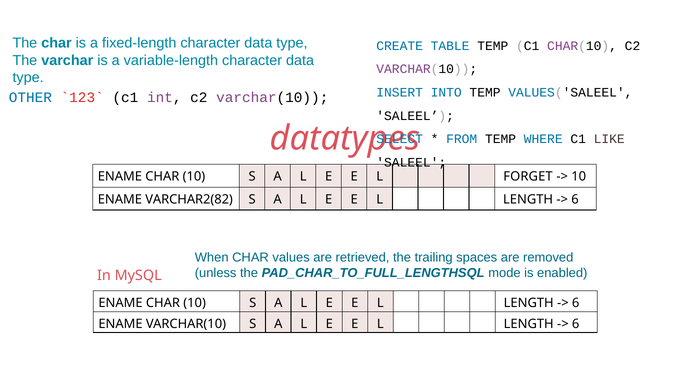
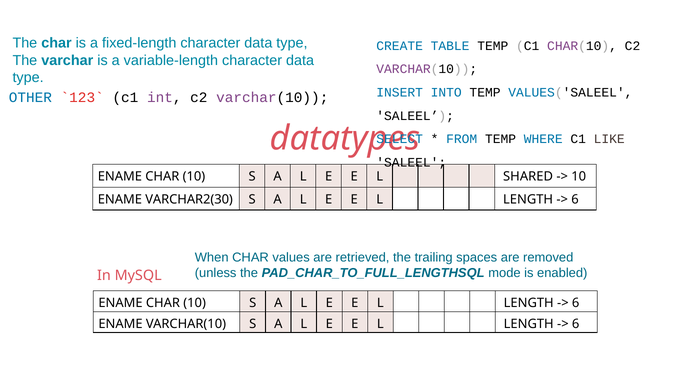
FORGET: FORGET -> SHARED
VARCHAR2(82: VARCHAR2(82 -> VARCHAR2(30
